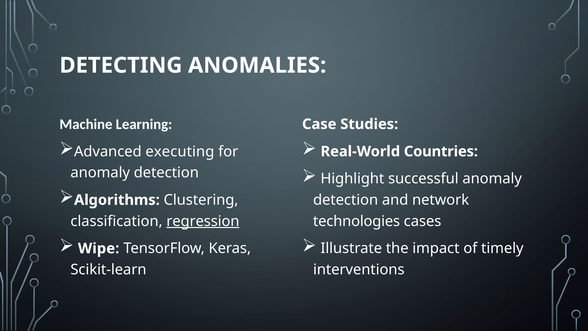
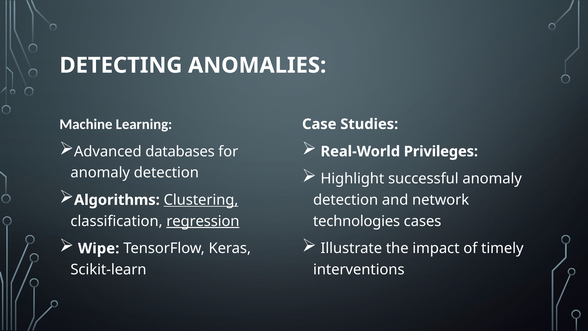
executing: executing -> databases
Countries: Countries -> Privileges
Clustering underline: none -> present
